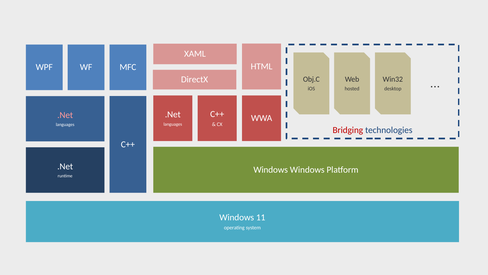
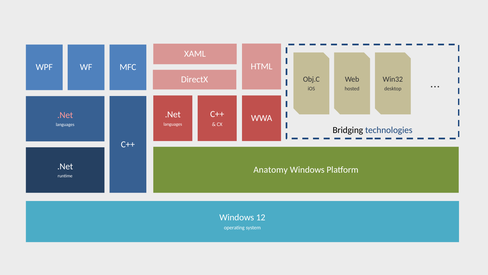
Bridging colour: red -> black
Windows at (271, 169): Windows -> Anatomy
11: 11 -> 12
